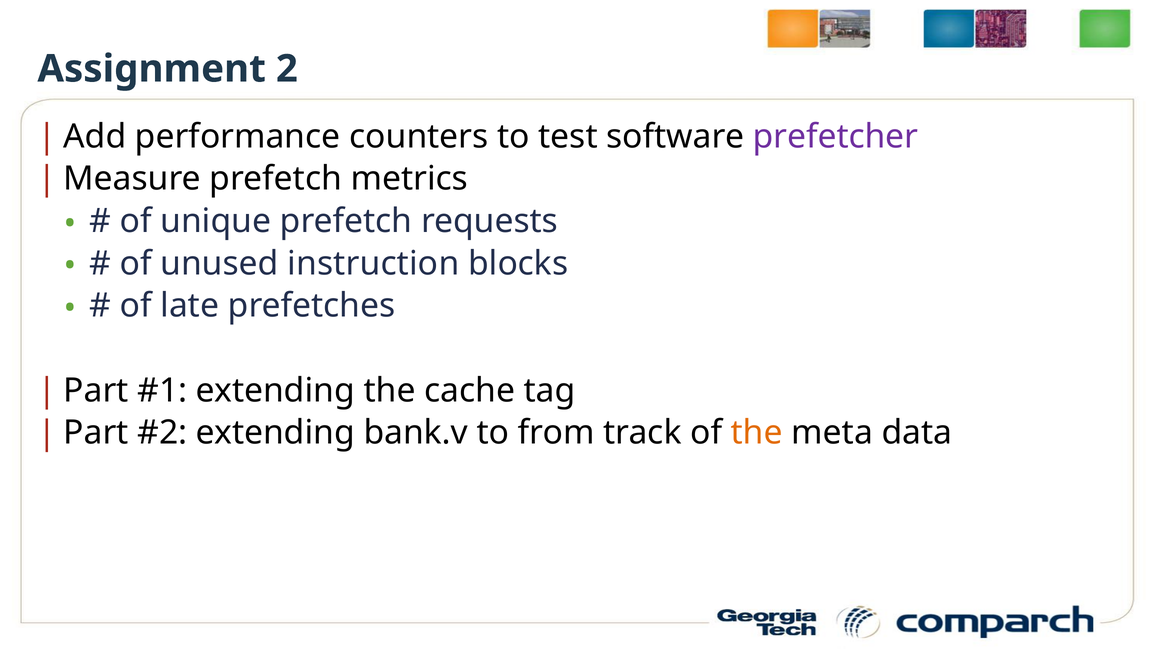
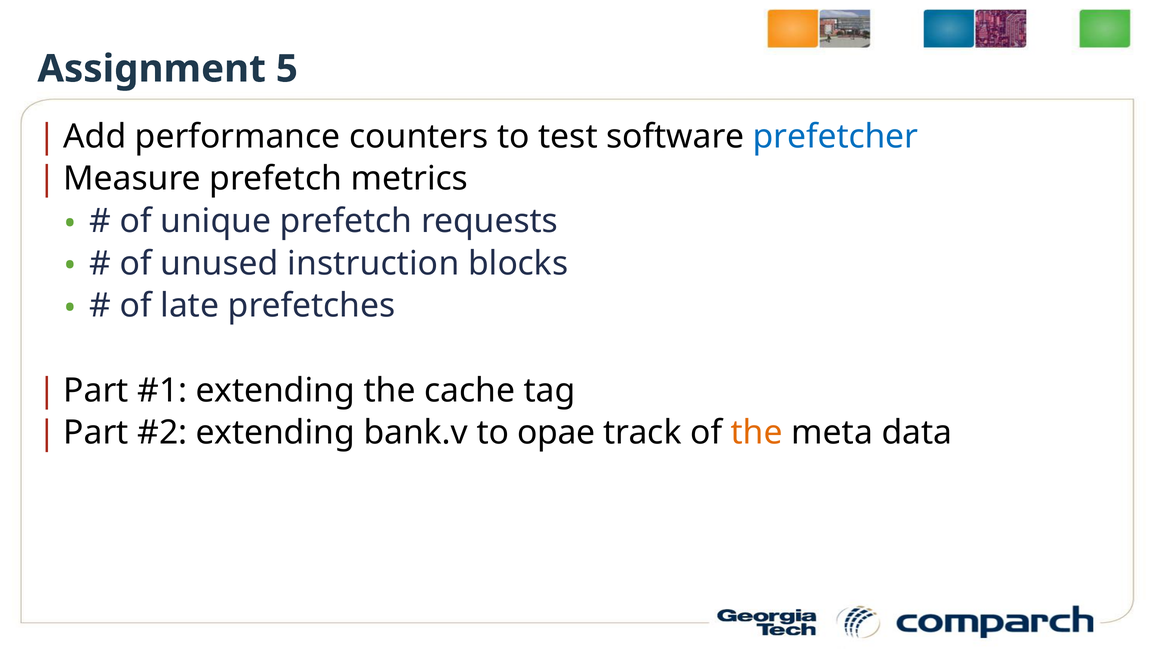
2: 2 -> 5
prefetcher colour: purple -> blue
from: from -> opae
